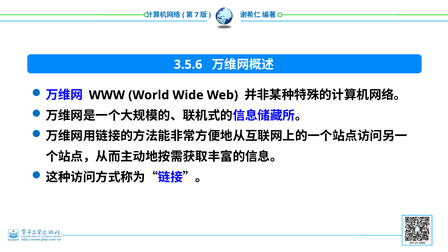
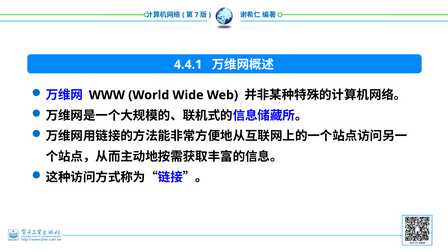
3.5.6: 3.5.6 -> 4.4.1
